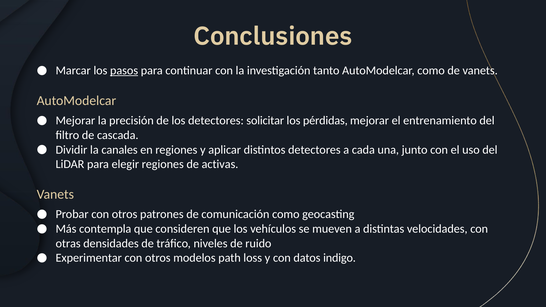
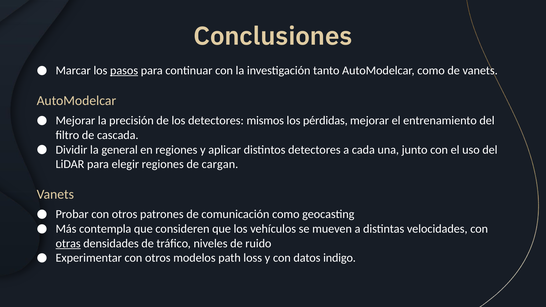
solicitar: solicitar -> mismos
canales: canales -> general
activas: activas -> cargan
otras underline: none -> present
